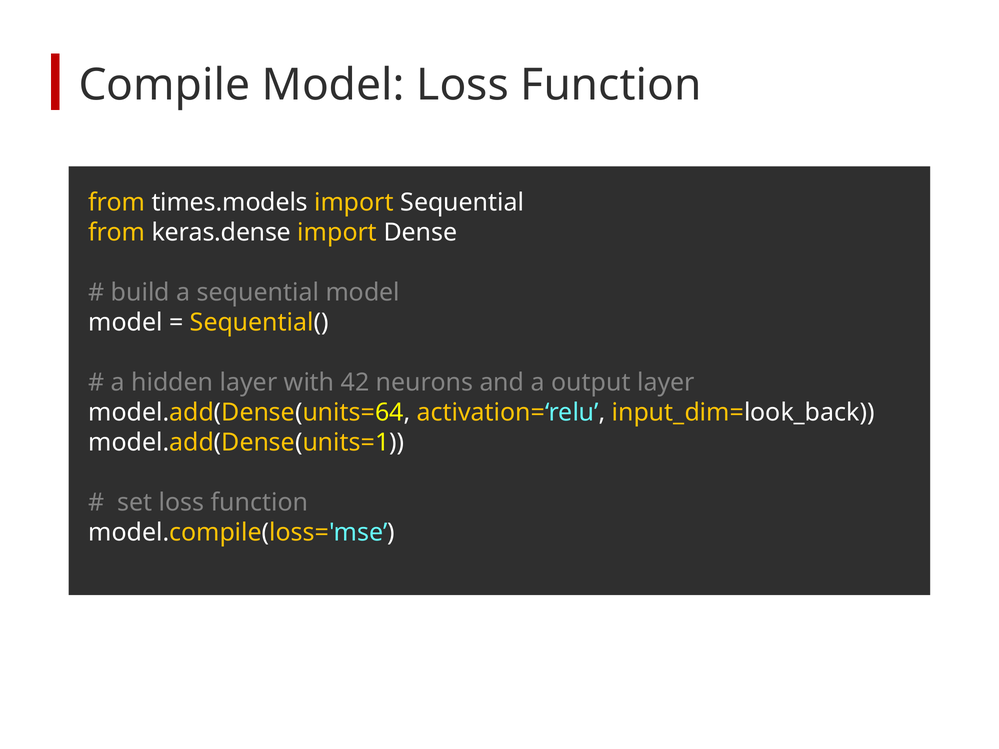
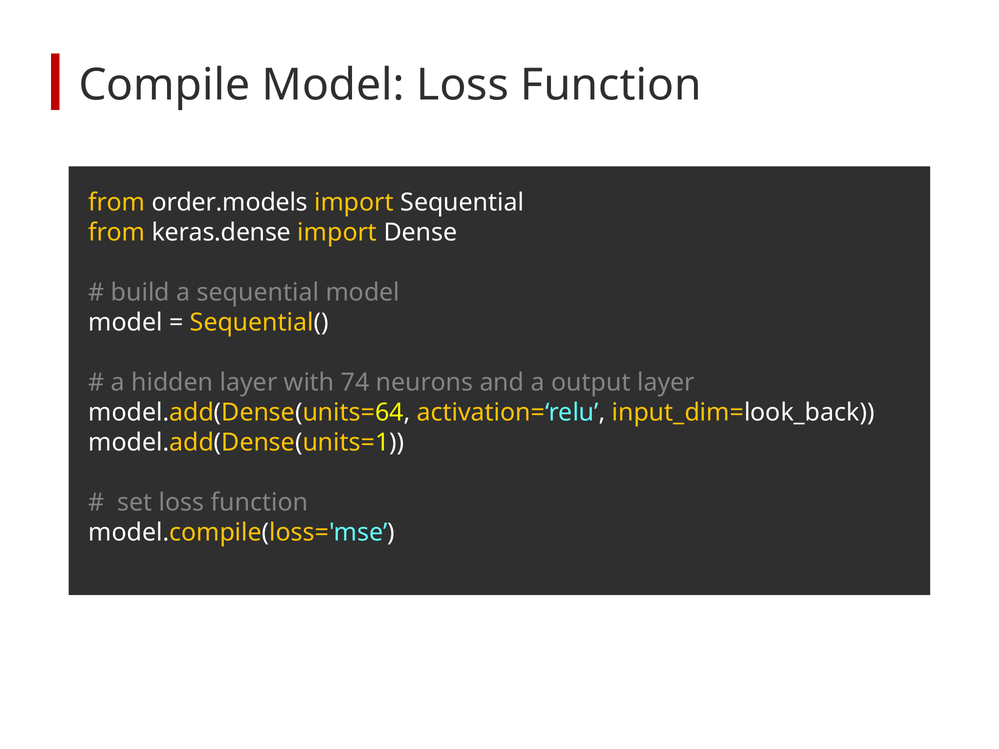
times.models: times.models -> order.models
42: 42 -> 74
